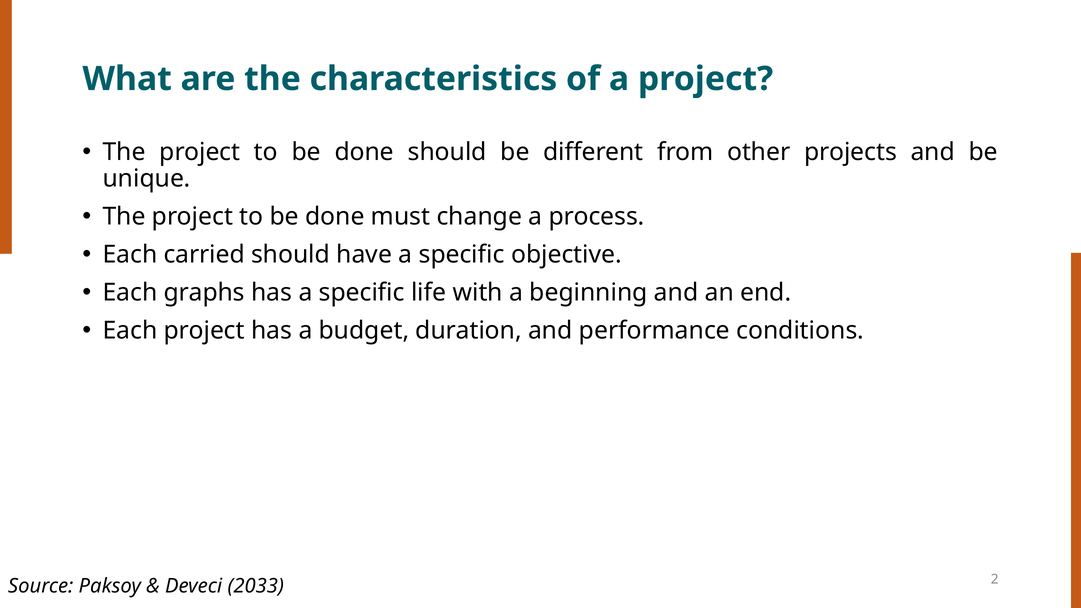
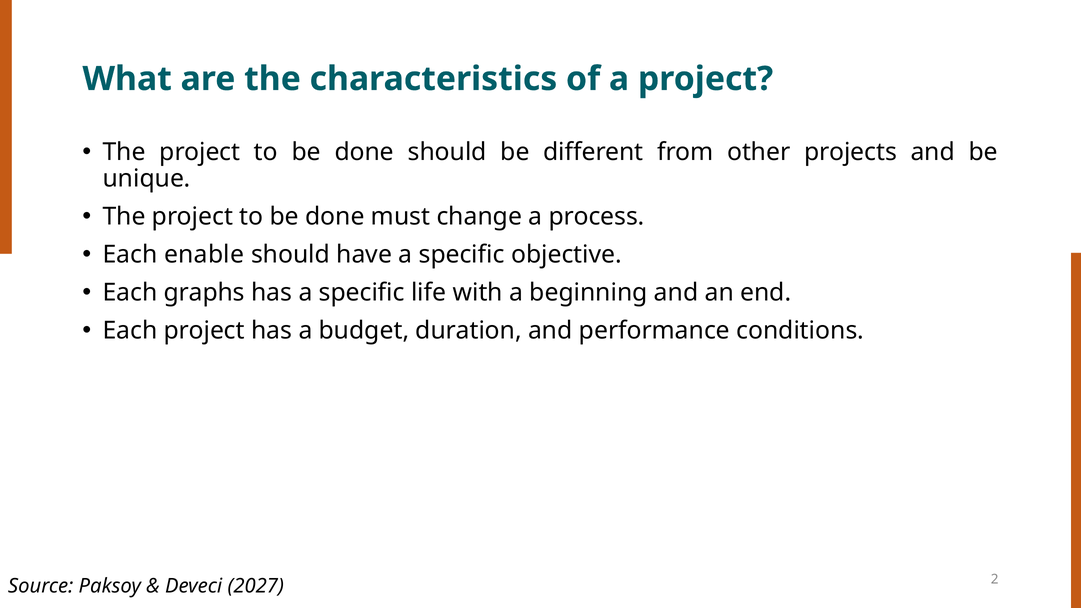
carried: carried -> enable
2033: 2033 -> 2027
